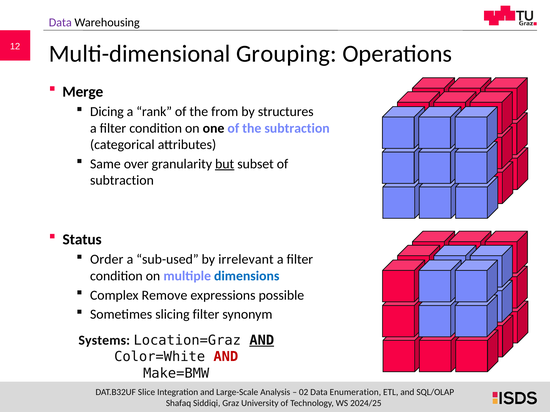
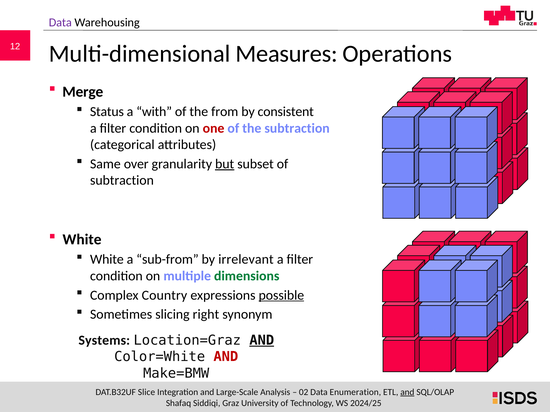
Grouping: Grouping -> Measures
Dicing: Dicing -> Status
rank: rank -> with
structures: structures -> consistent
one colour: black -> red
Status at (82, 240): Status -> White
Order at (107, 260): Order -> White
sub-used: sub-used -> sub-from
dimensions colour: blue -> green
Remove: Remove -> Country
possible underline: none -> present
slicing filter: filter -> right
and at (407, 393) underline: none -> present
